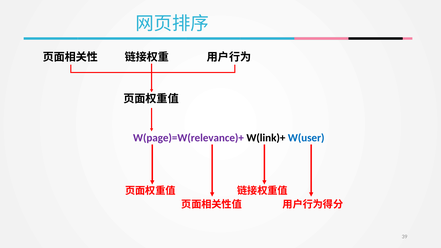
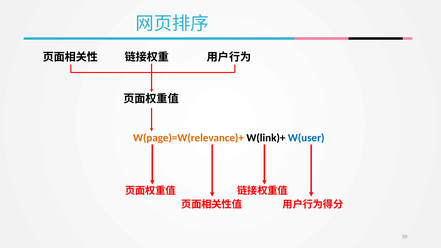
W(page)=W(relevance)+ colour: purple -> orange
